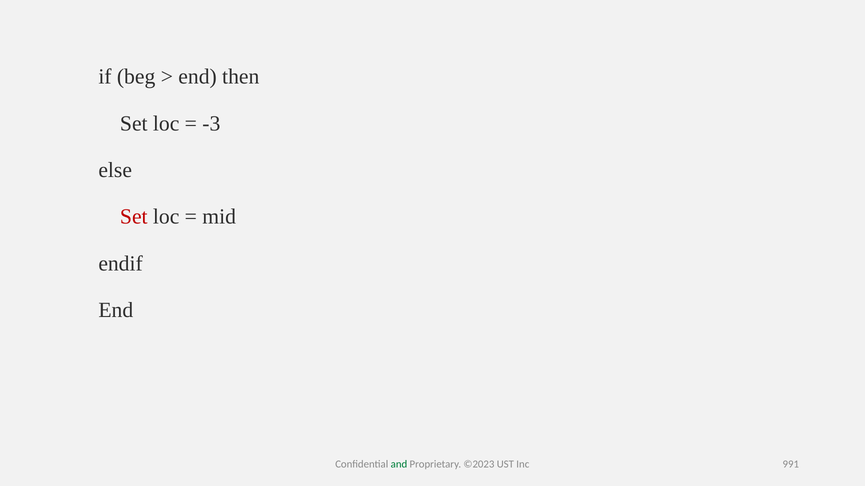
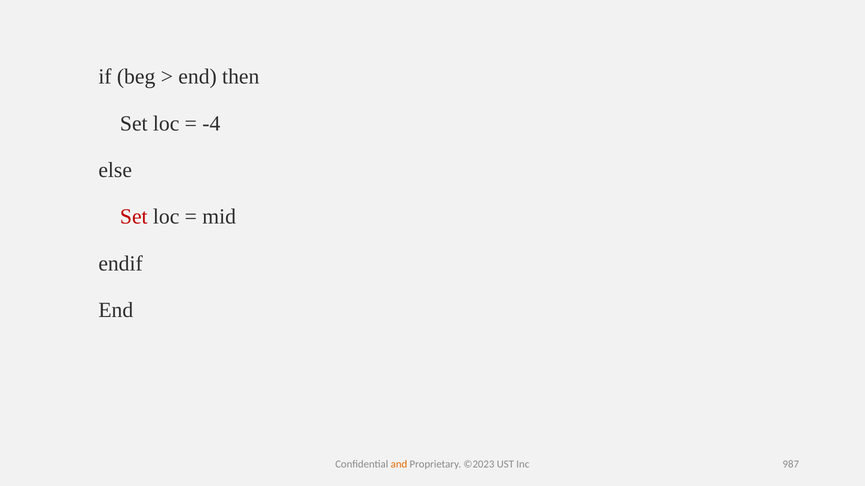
-3: -3 -> -4
and colour: green -> orange
991: 991 -> 987
